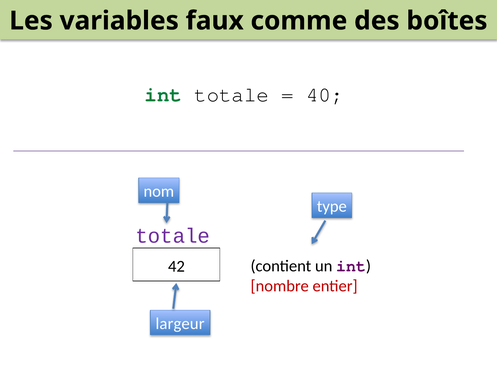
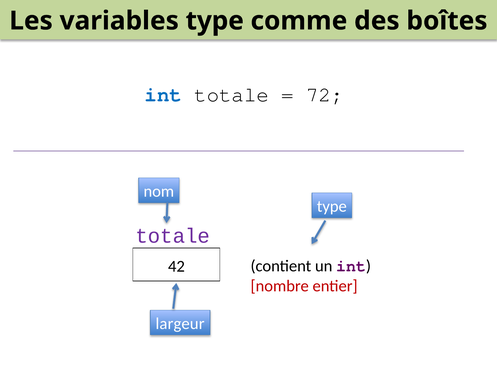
variables faux: faux -> type
int at (163, 95) colour: green -> blue
40: 40 -> 72
